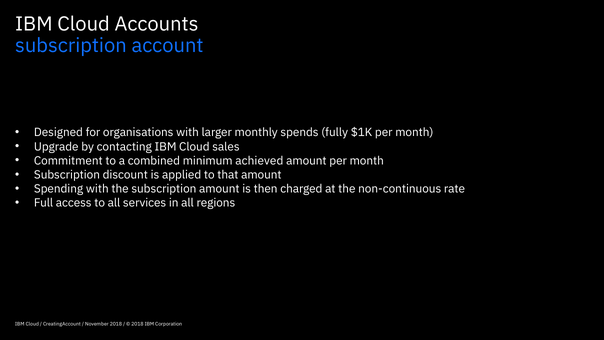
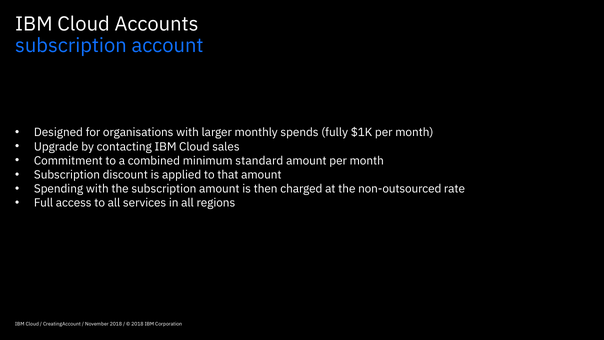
achieved: achieved -> standard
non-continuous: non-continuous -> non-outsourced
